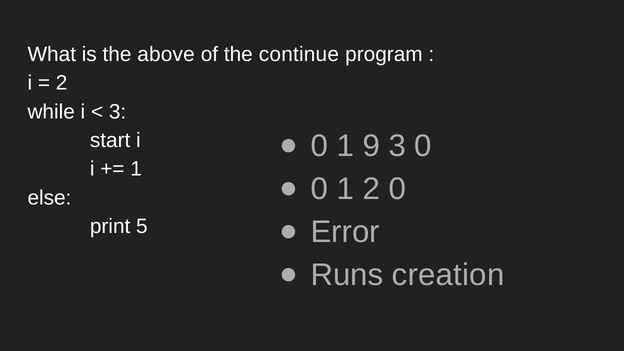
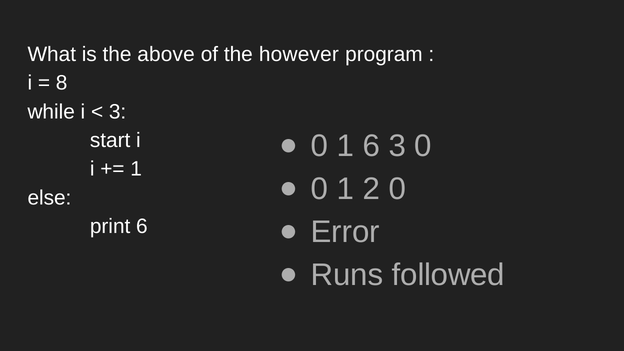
continue: continue -> however
2 at (62, 83): 2 -> 8
1 9: 9 -> 6
print 5: 5 -> 6
creation: creation -> followed
